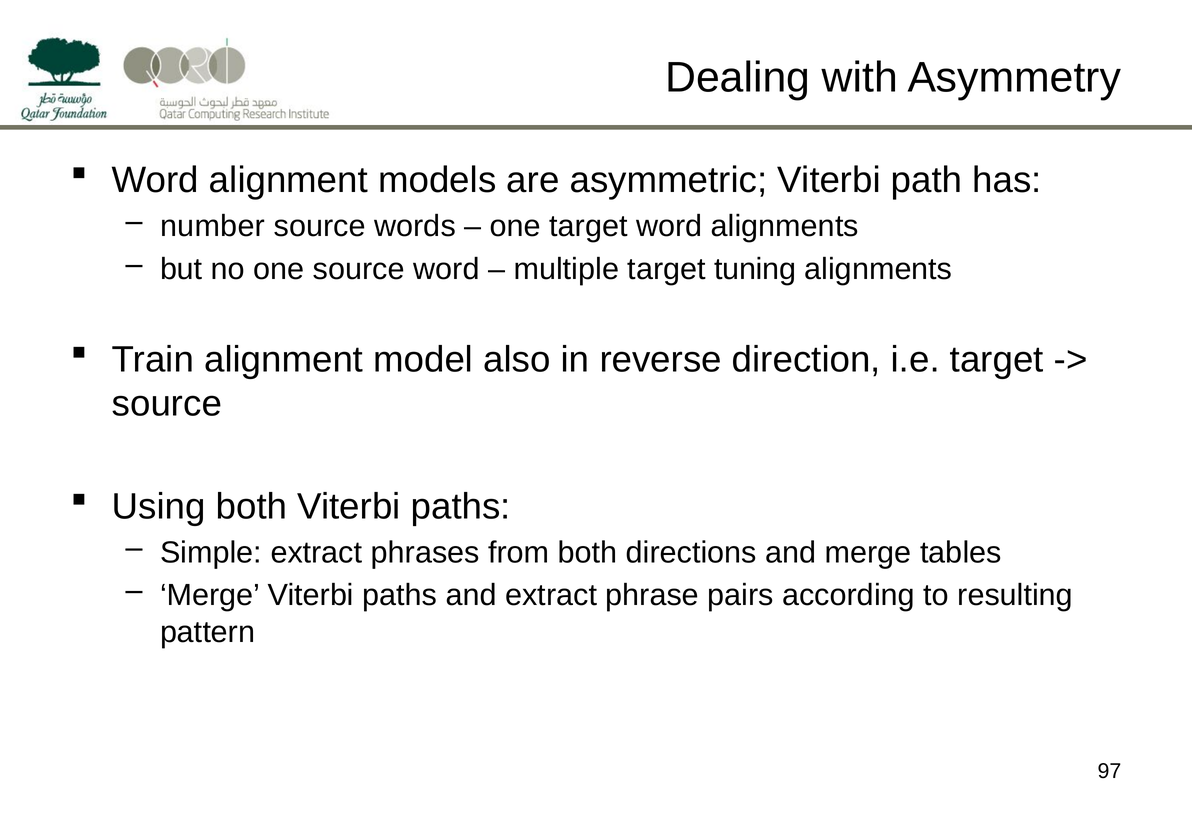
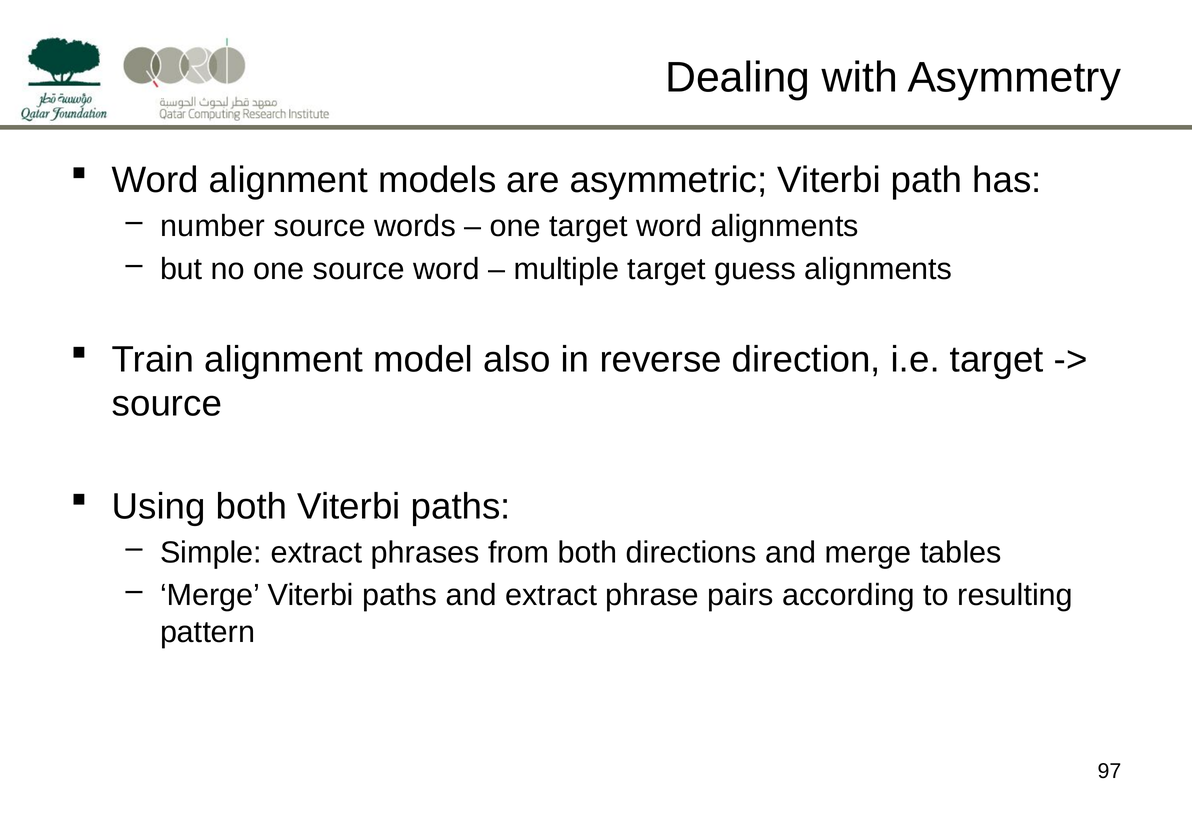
tuning: tuning -> guess
